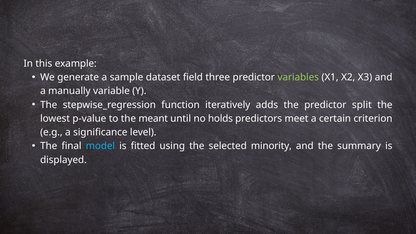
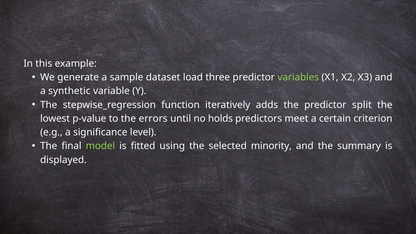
field: field -> load
manually: manually -> synthetic
meant: meant -> errors
model colour: light blue -> light green
